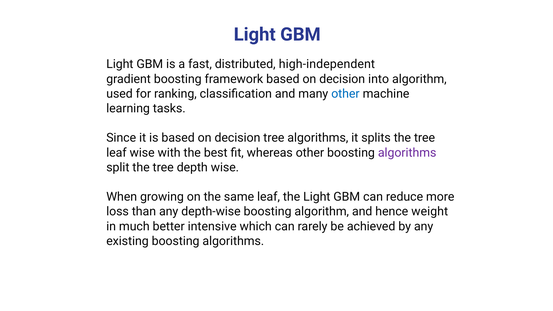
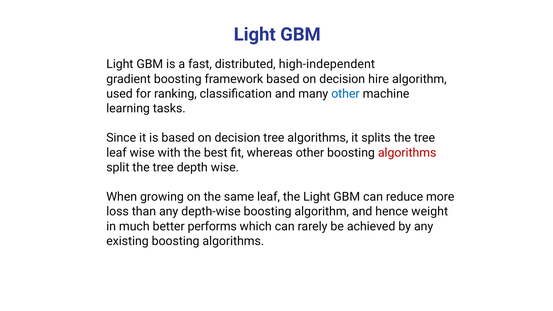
into: into -> hire
algorithms at (407, 153) colour: purple -> red
intensive: intensive -> performs
